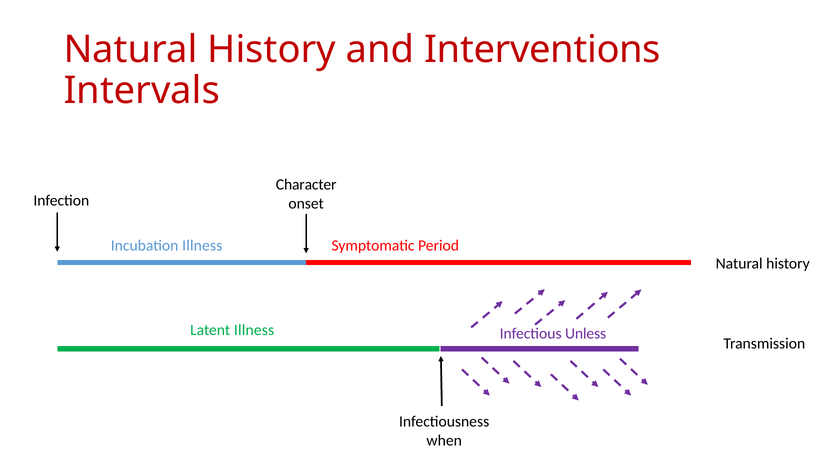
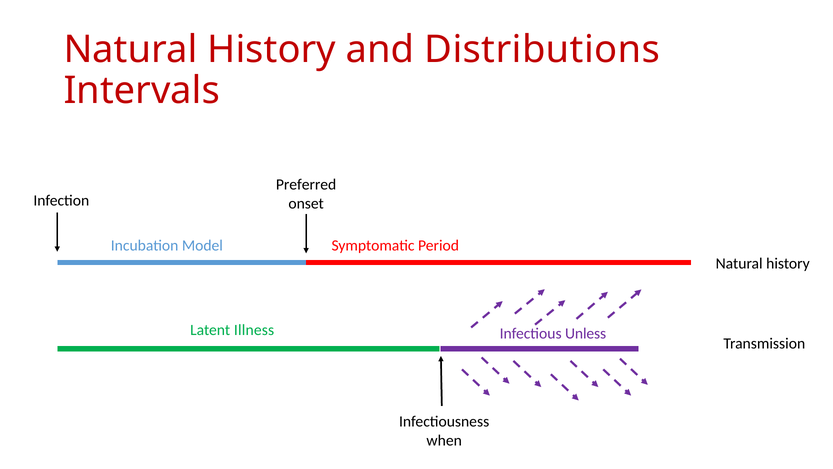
Interventions: Interventions -> Distributions
Character: Character -> Preferred
Incubation Illness: Illness -> Model
